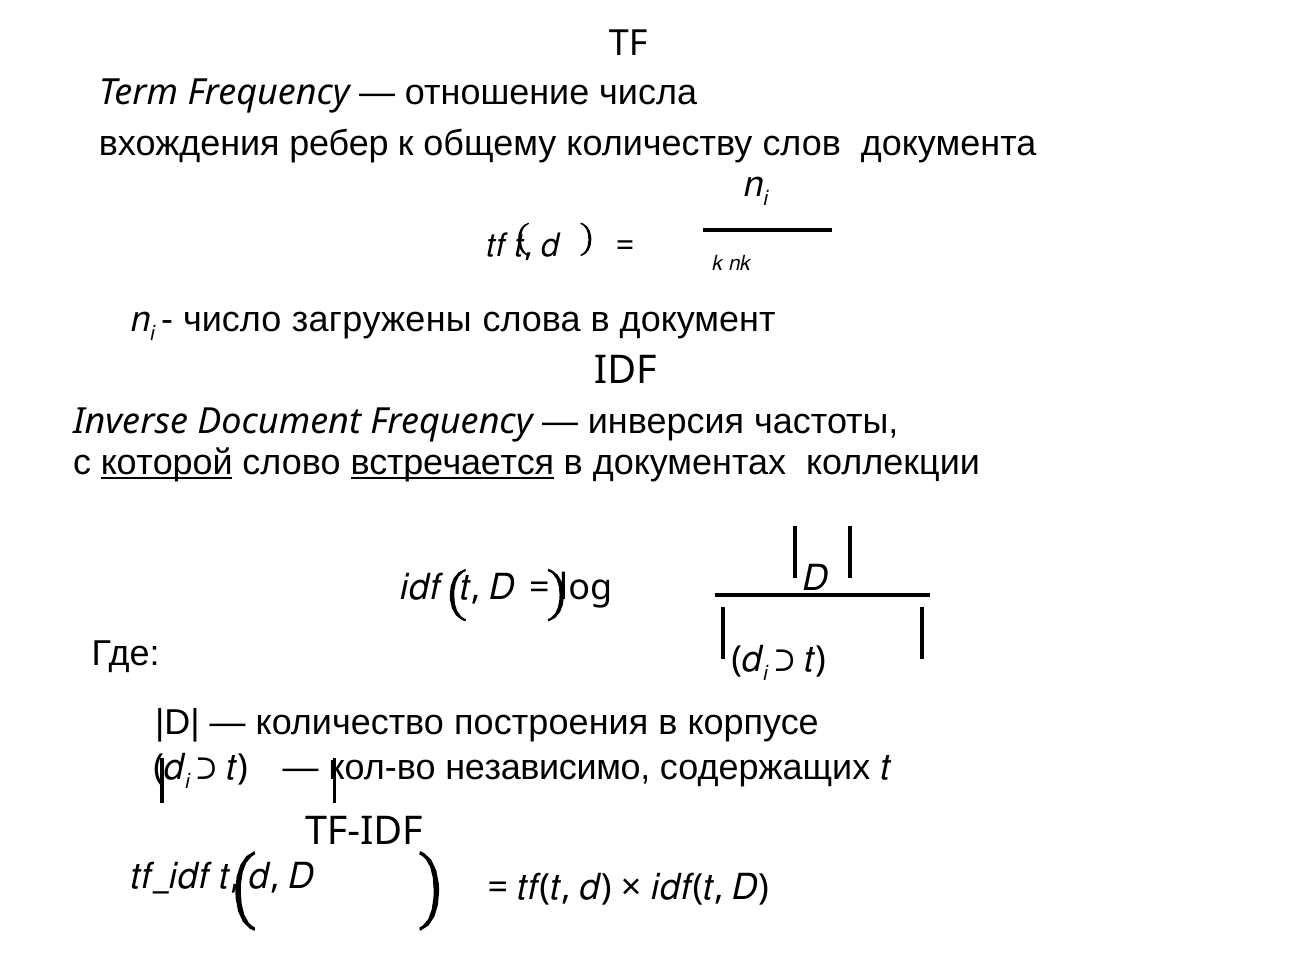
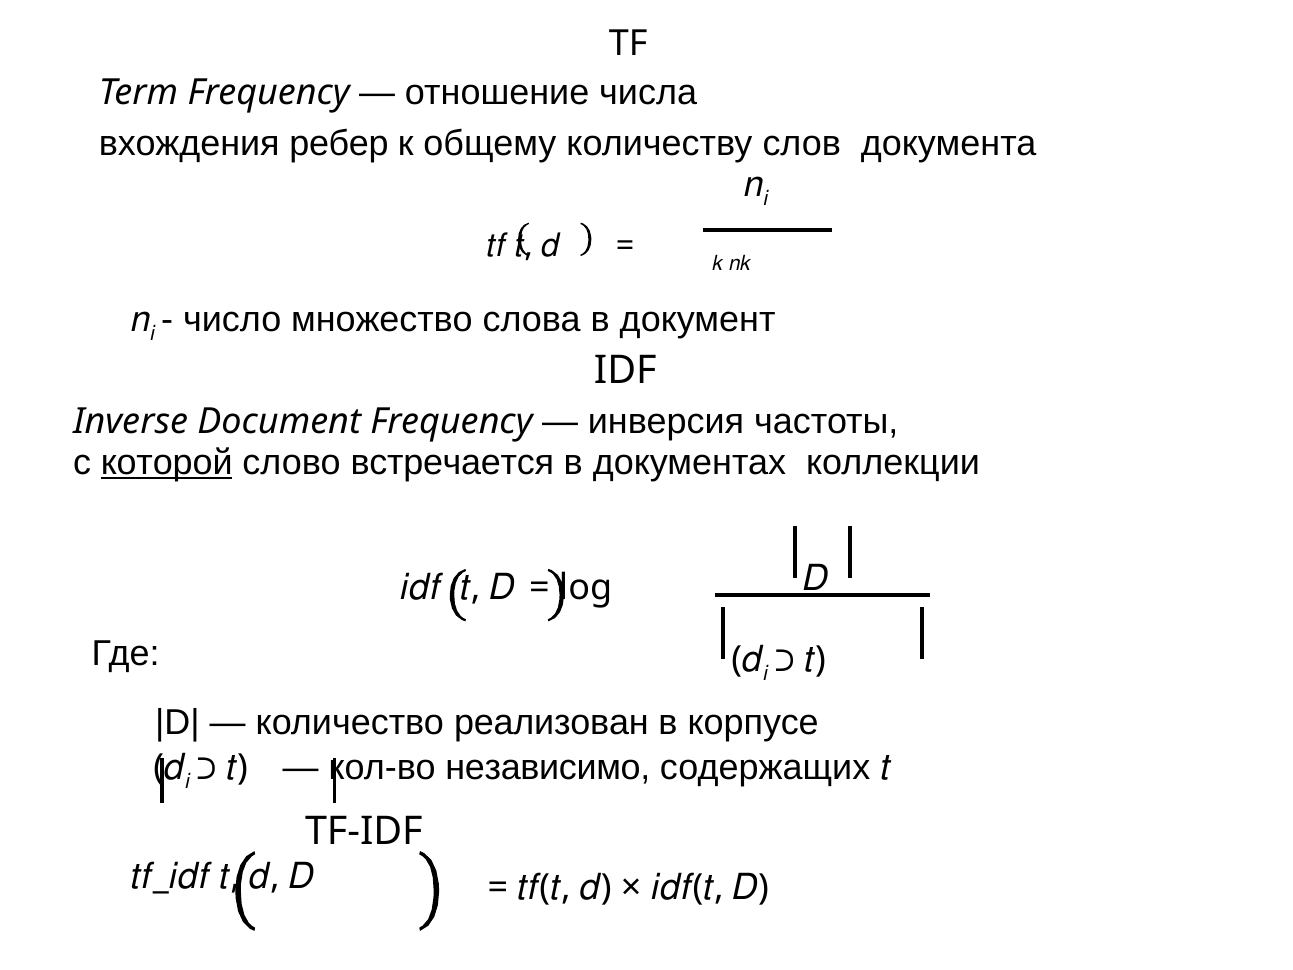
загружены: загружены -> множество
встречается underline: present -> none
построения: построения -> реализован
